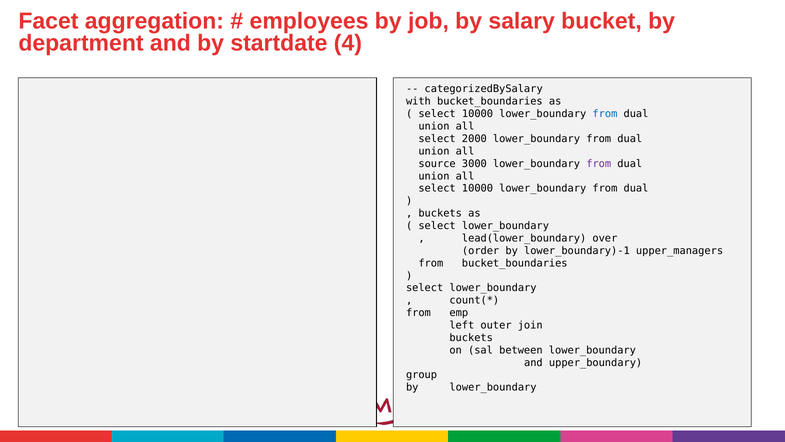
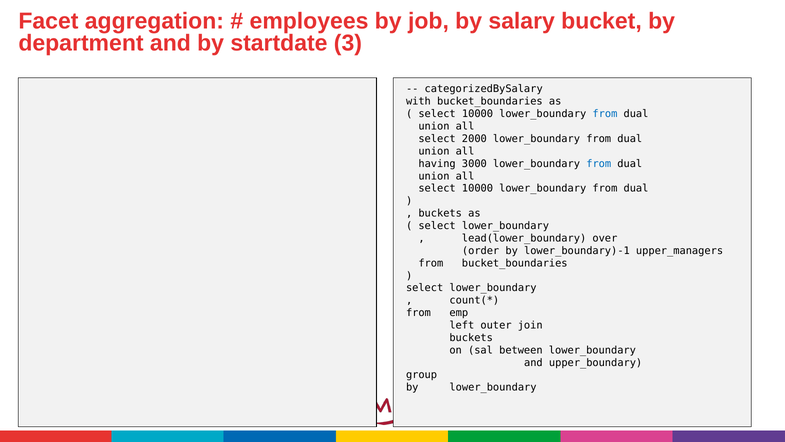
4: 4 -> 3
source: source -> having
from at (599, 164) colour: purple -> blue
